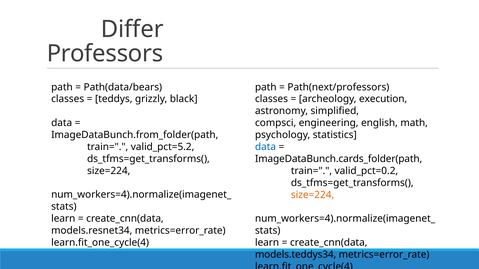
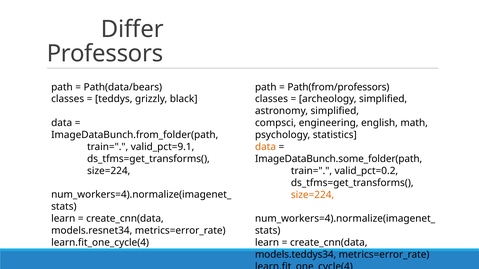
Path(next/professors: Path(next/professors -> Path(from/professors
archeology execution: execution -> simplified
valid_pct=5.2: valid_pct=5.2 -> valid_pct=9.1
data at (265, 147) colour: blue -> orange
ImageDataBunch.cards_folder(path: ImageDataBunch.cards_folder(path -> ImageDataBunch.some_folder(path
